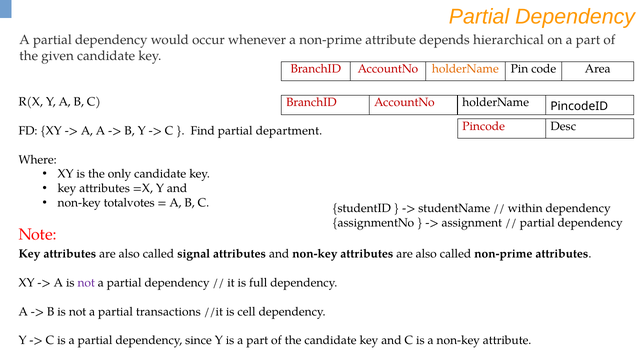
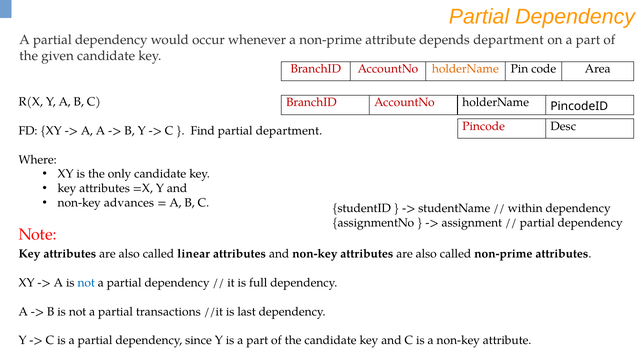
depends hierarchical: hierarchical -> department
totalvotes: totalvotes -> advances
signal: signal -> linear
not at (86, 283) colour: purple -> blue
cell: cell -> last
